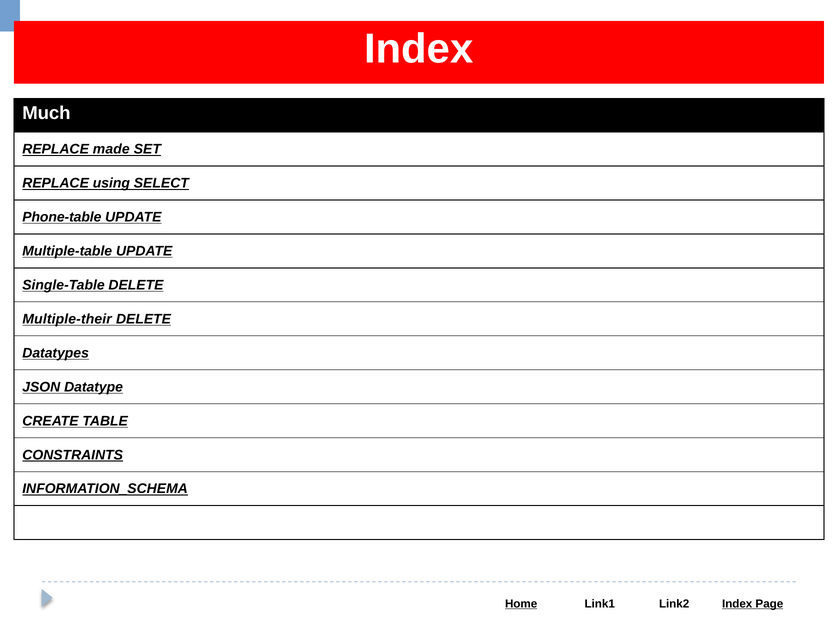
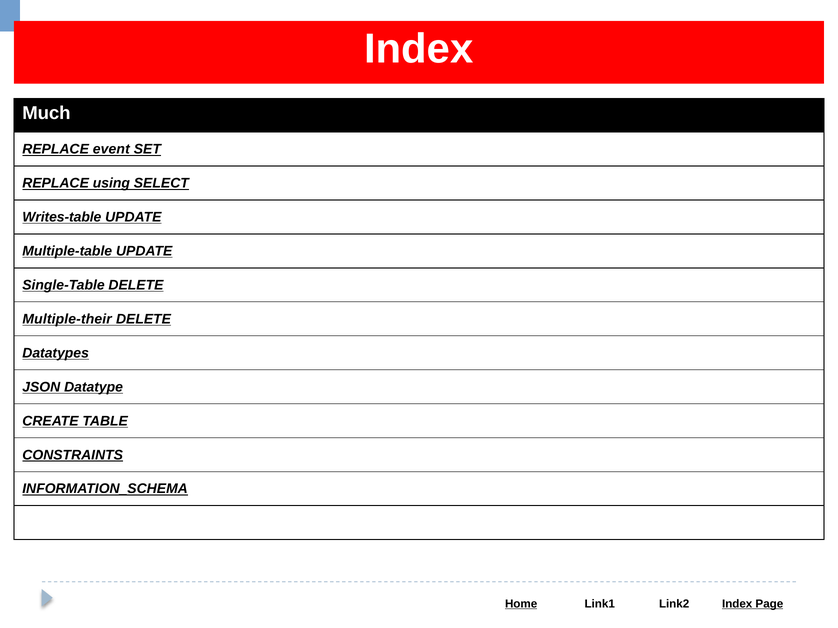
made: made -> event
Phone-table: Phone-table -> Writes-table
